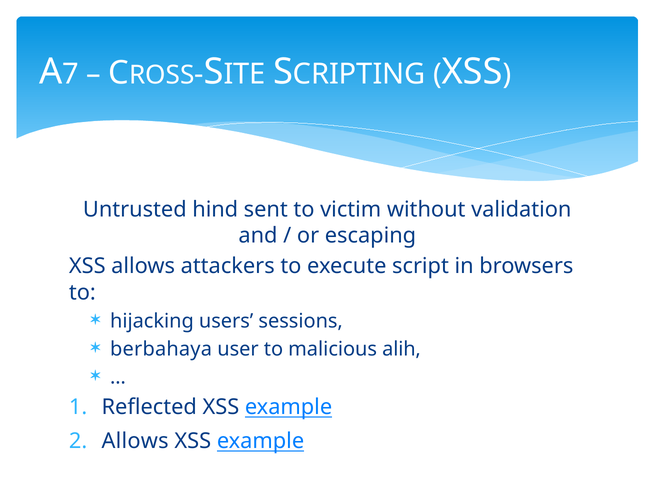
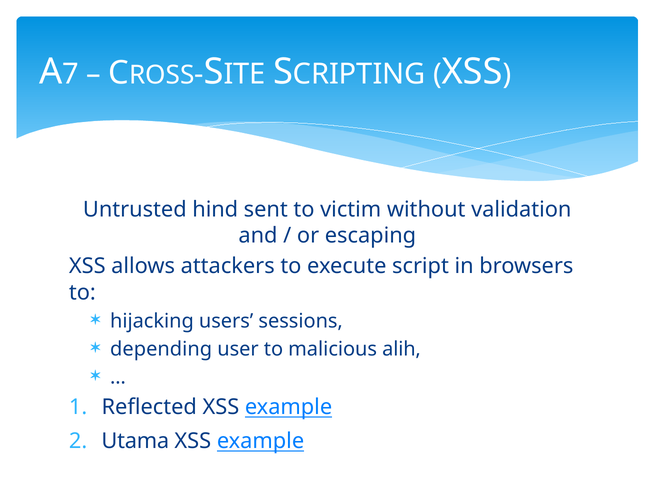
berbahaya: berbahaya -> depending
Allows at (135, 441): Allows -> Utama
